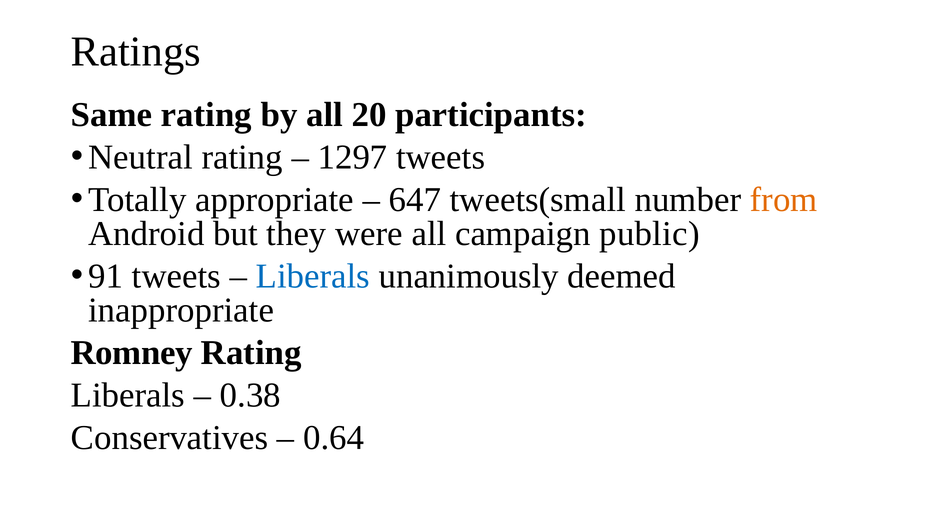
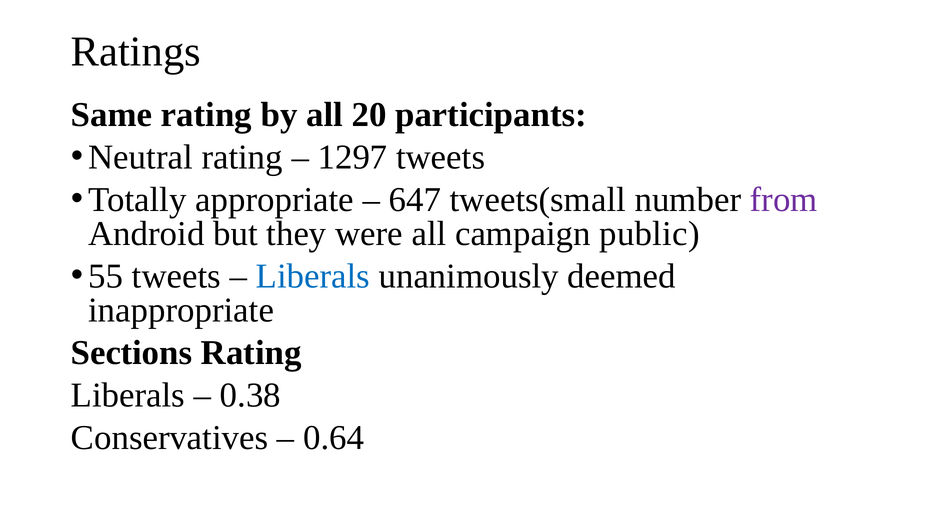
from colour: orange -> purple
91: 91 -> 55
Romney: Romney -> Sections
